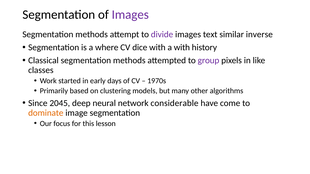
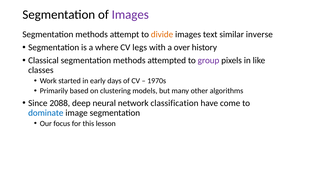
divide colour: purple -> orange
dice: dice -> legs
a with: with -> over
2045: 2045 -> 2088
considerable: considerable -> classification
dominate colour: orange -> blue
